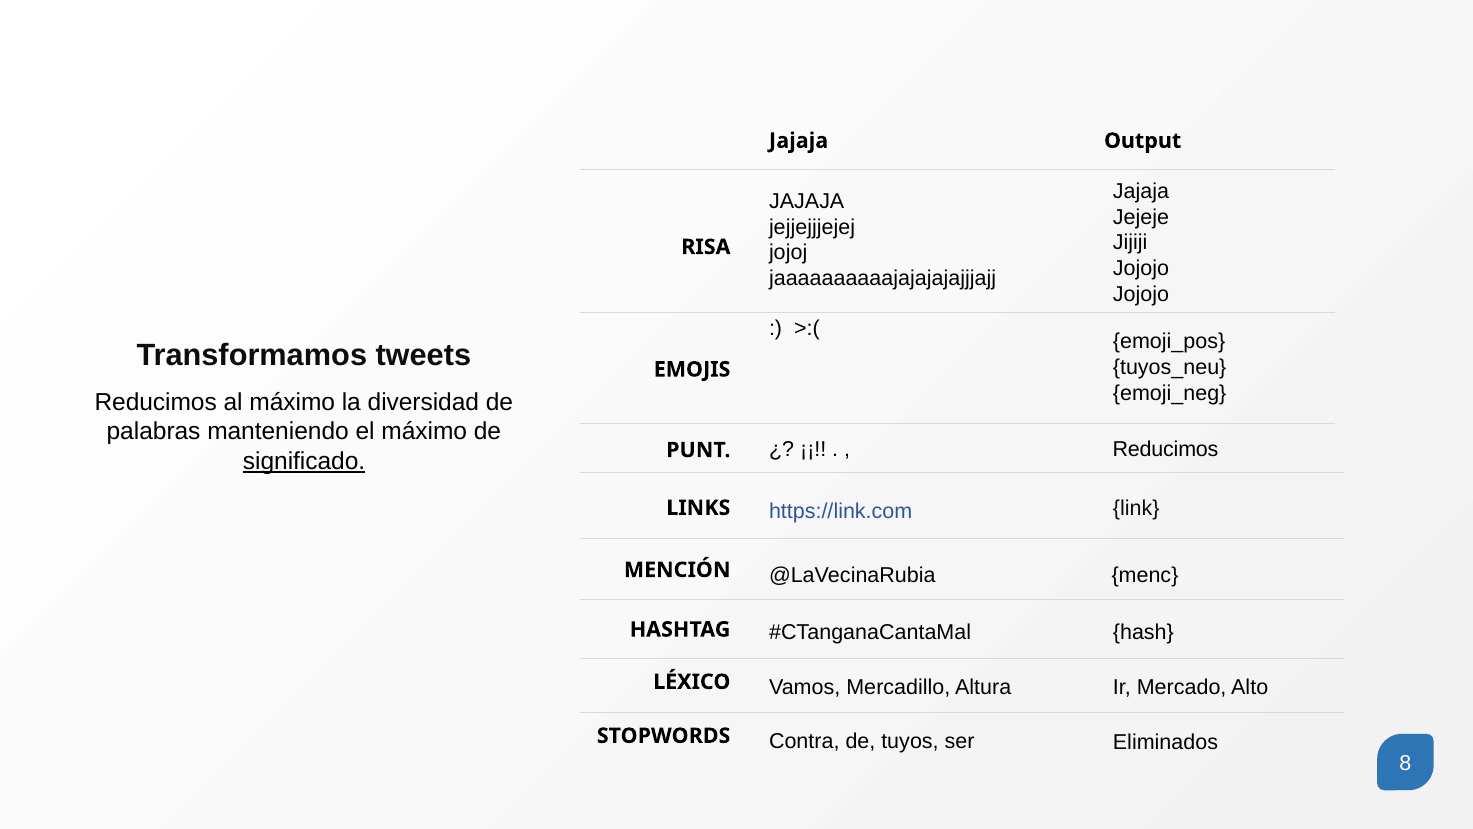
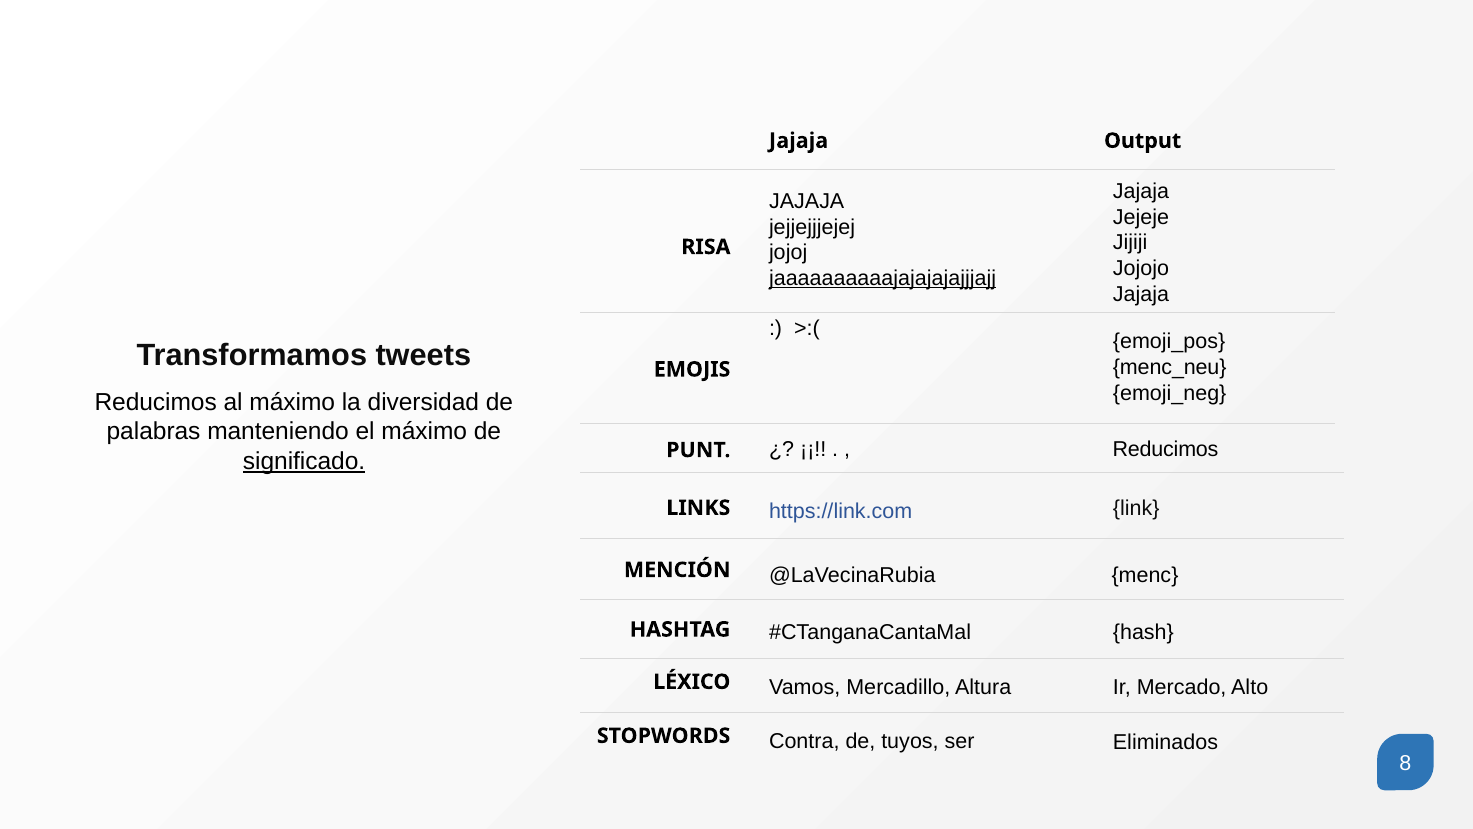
jaaaaaaaaaajajajajajjjajj underline: none -> present
Jojojo at (1141, 294): Jojojo -> Jajaja
tuyos_neu: tuyos_neu -> menc_neu
